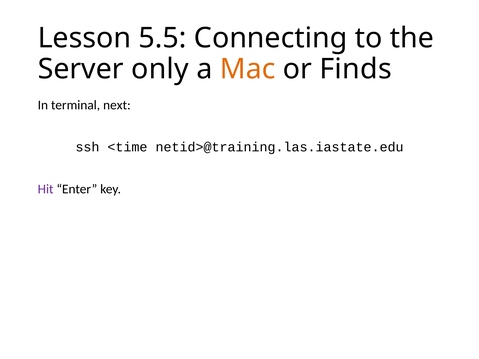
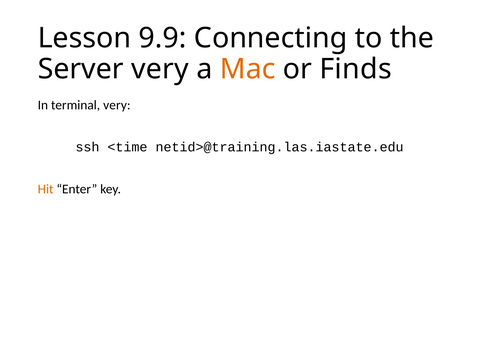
5.5: 5.5 -> 9.9
Server only: only -> very
terminal next: next -> very
Hit colour: purple -> orange
